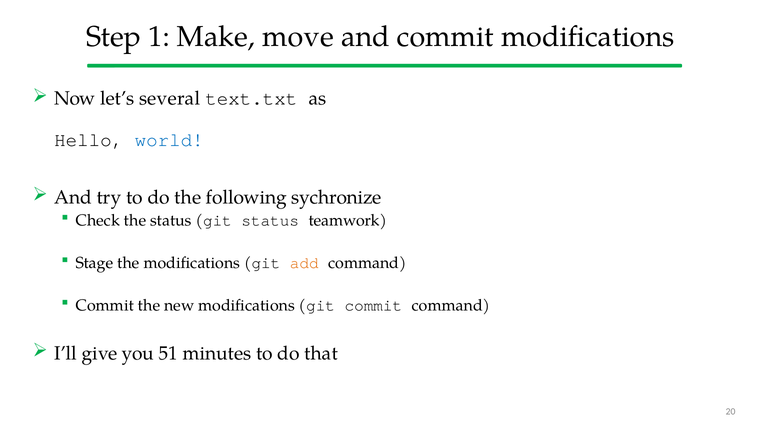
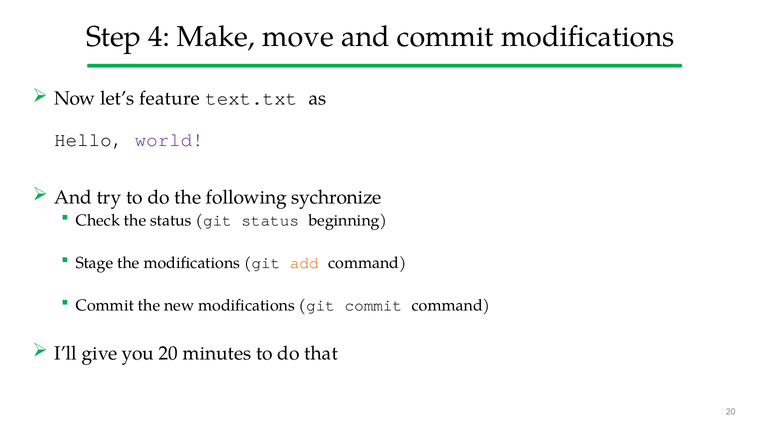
1: 1 -> 4
several: several -> feature
world colour: blue -> purple
teamwork: teamwork -> beginning
you 51: 51 -> 20
